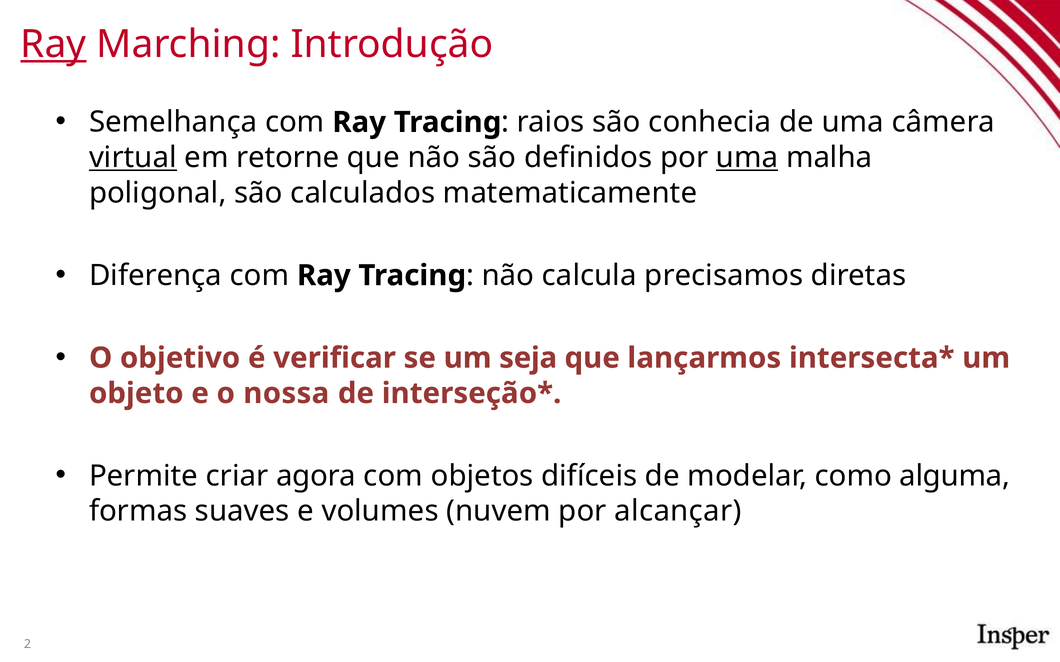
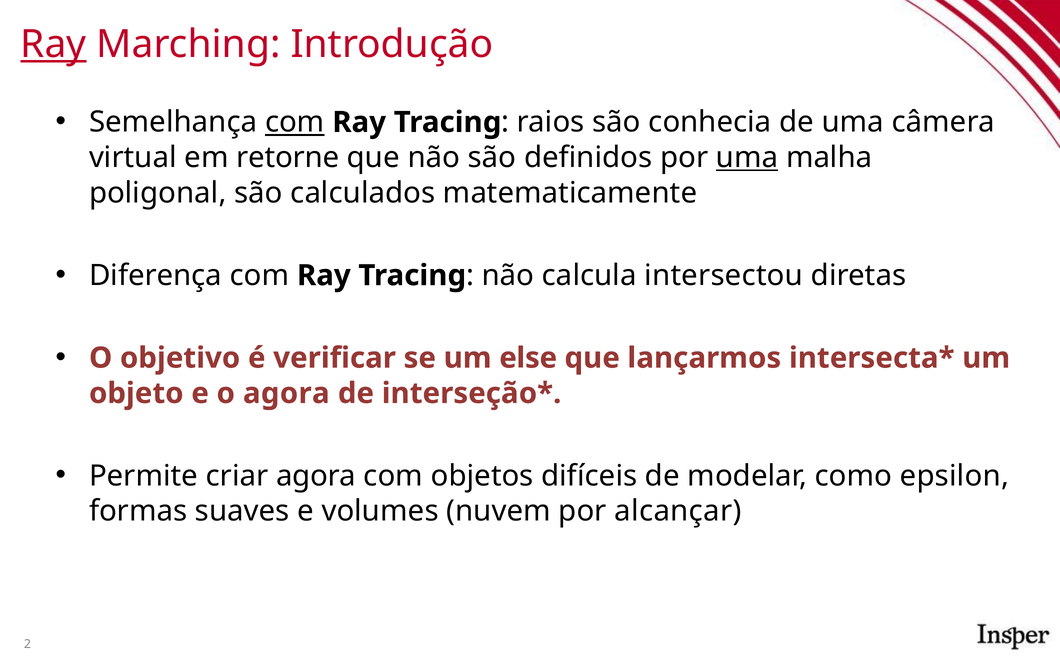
com at (295, 122) underline: none -> present
virtual underline: present -> none
precisamos: precisamos -> intersectou
seja: seja -> else
o nossa: nossa -> agora
alguma: alguma -> epsilon
